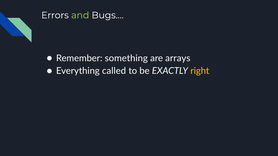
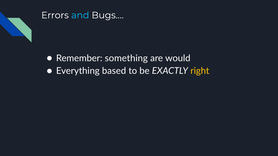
and colour: light green -> light blue
arrays: arrays -> would
called: called -> based
